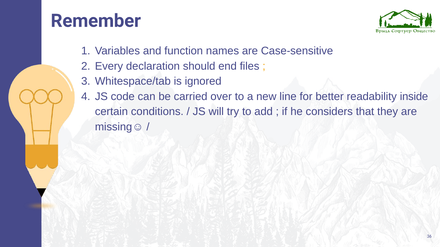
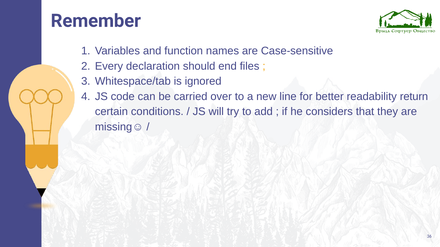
inside: inside -> return
